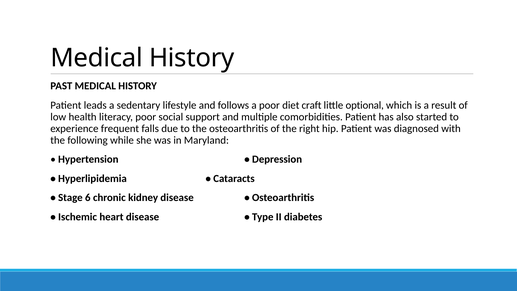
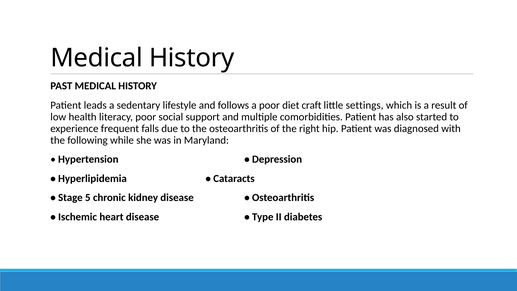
optional: optional -> settings
6: 6 -> 5
